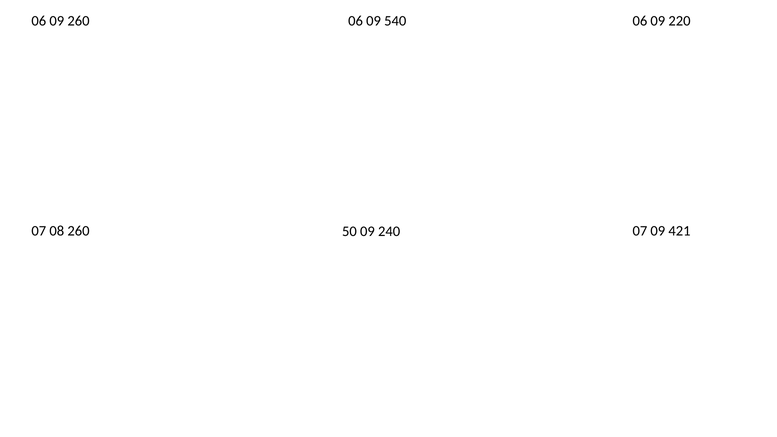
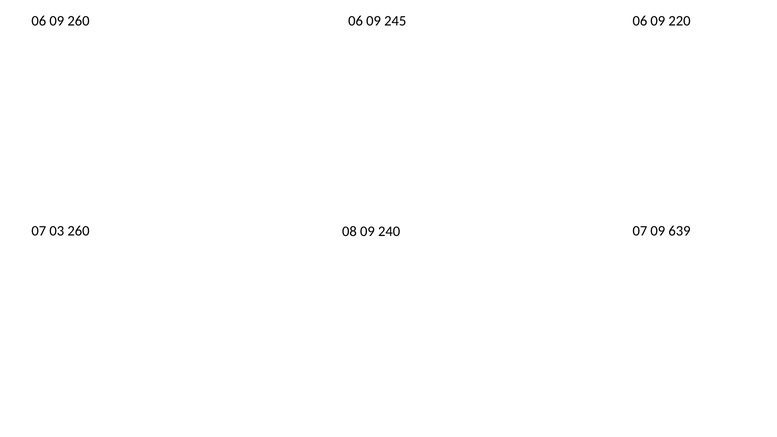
540: 540 -> 245
08: 08 -> 03
50: 50 -> 08
421: 421 -> 639
